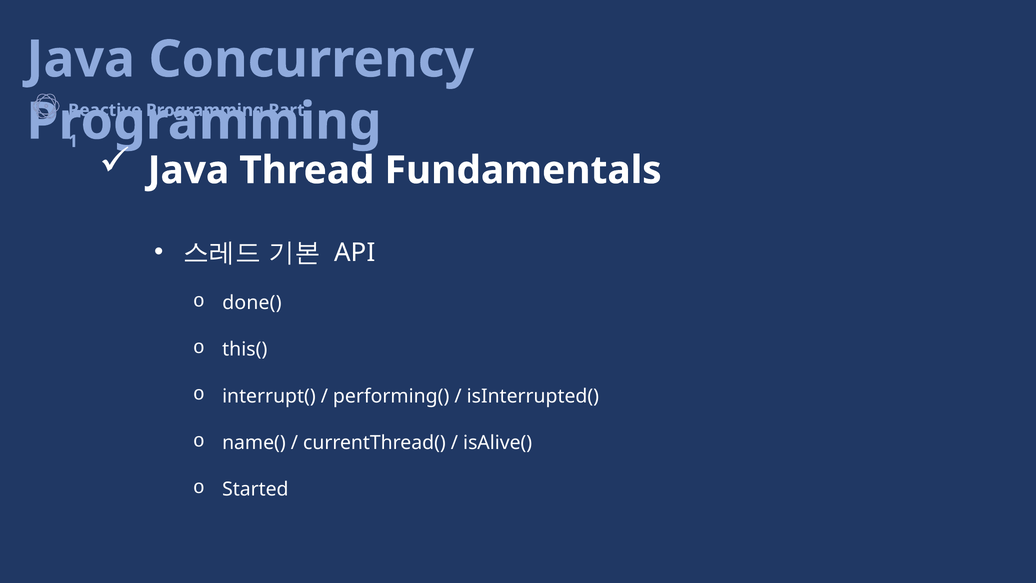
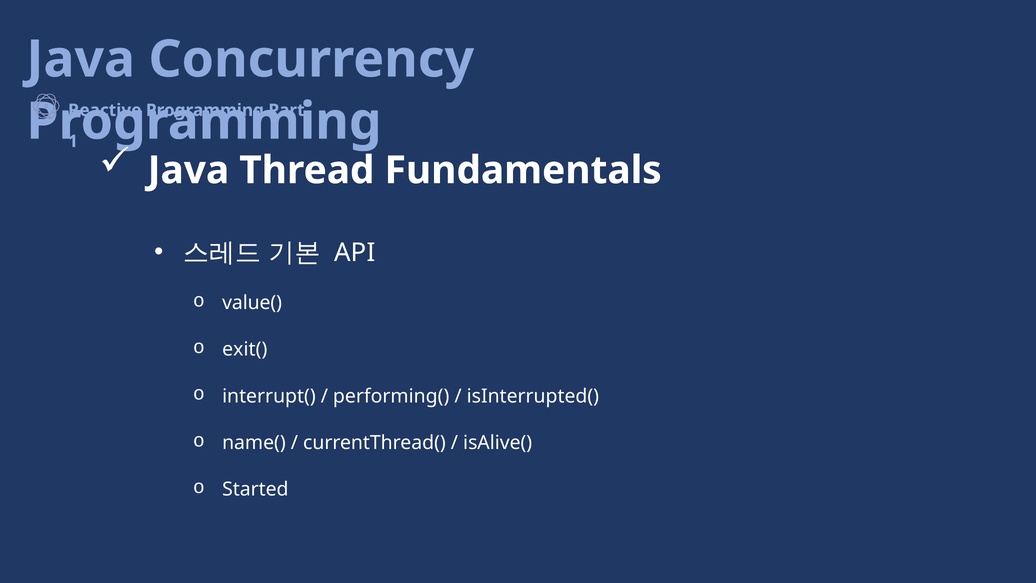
done(: done( -> value(
this(: this( -> exit(
